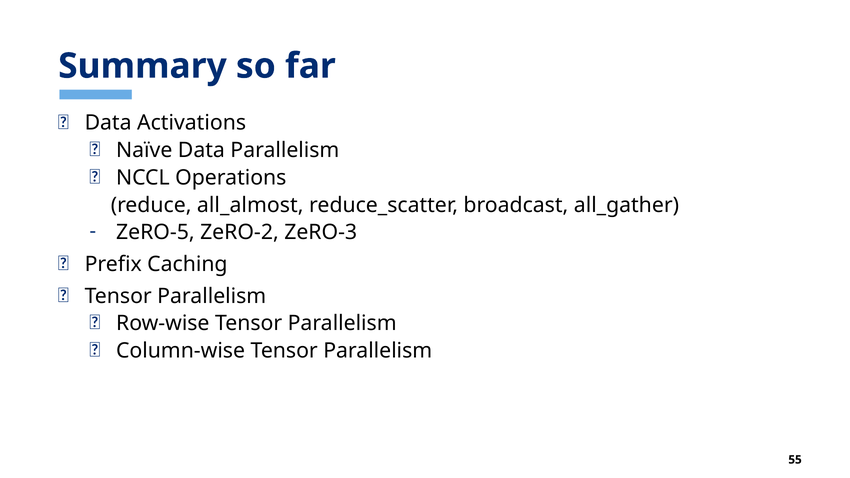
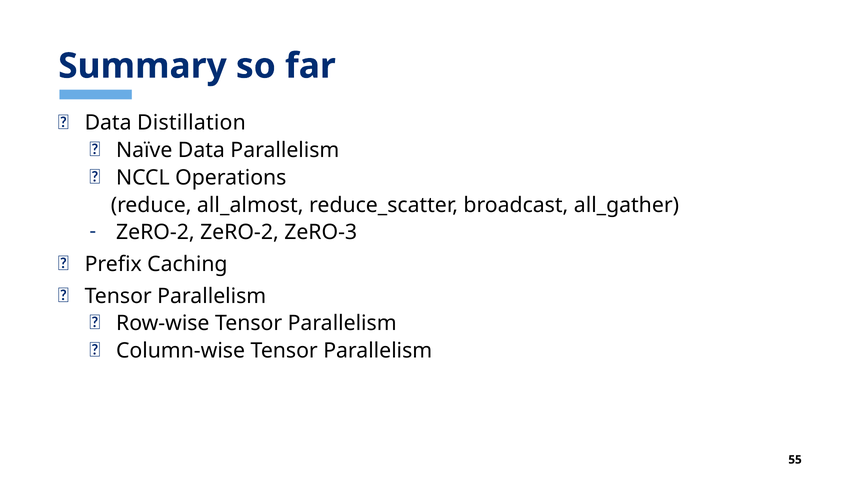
Activations: Activations -> Distillation
ZeRO-5 at (155, 232): ZeRO-5 -> ZeRO-2
